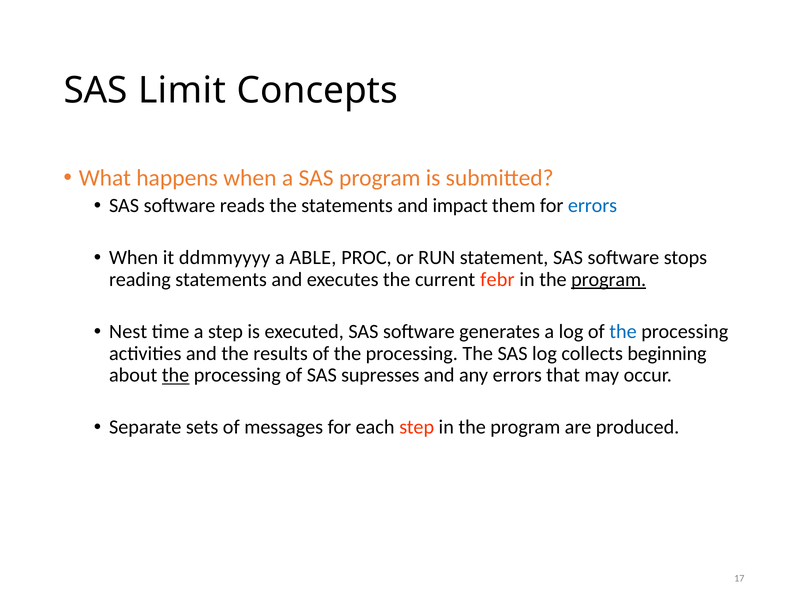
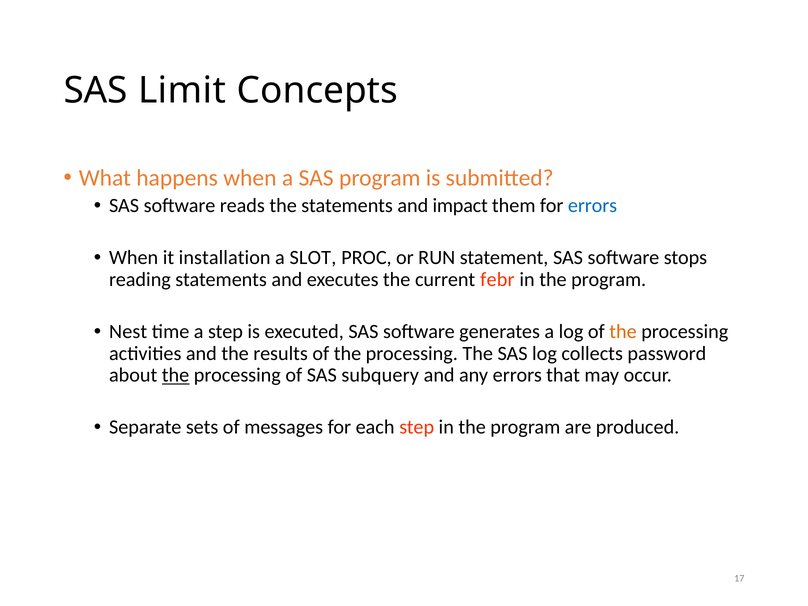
ddmmyyyy: ddmmyyyy -> installation
ABLE: ABLE -> SLOT
program at (609, 280) underline: present -> none
the at (623, 332) colour: blue -> orange
beginning: beginning -> password
supresses: supresses -> subquery
